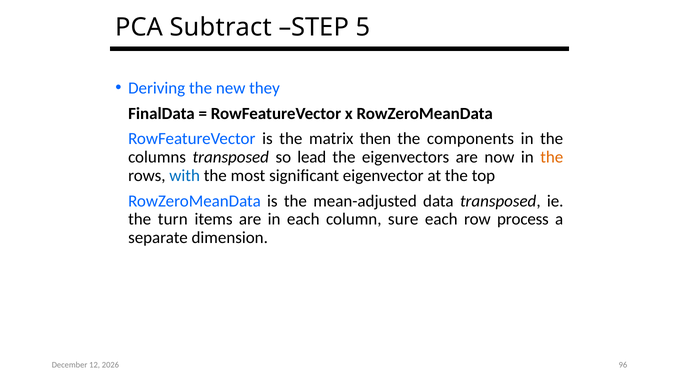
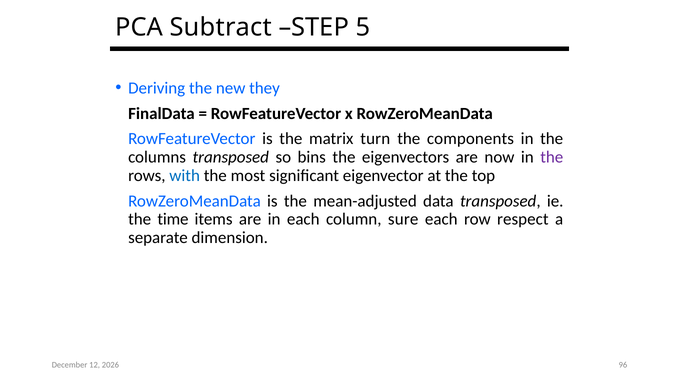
then: then -> turn
lead: lead -> bins
the at (552, 157) colour: orange -> purple
turn: turn -> time
process: process -> respect
